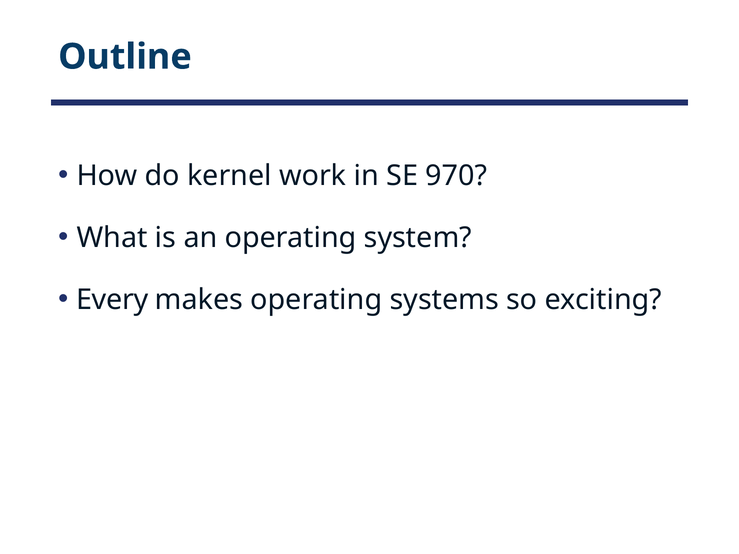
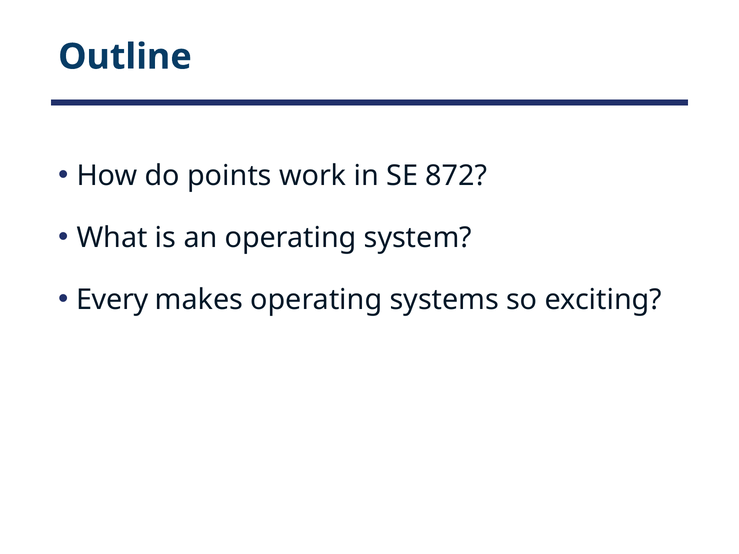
kernel: kernel -> points
970: 970 -> 872
